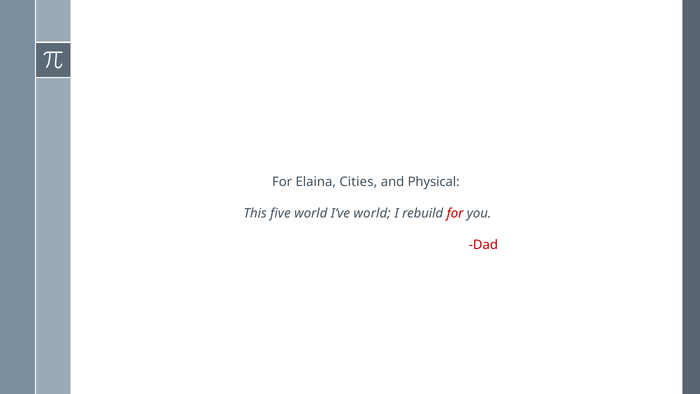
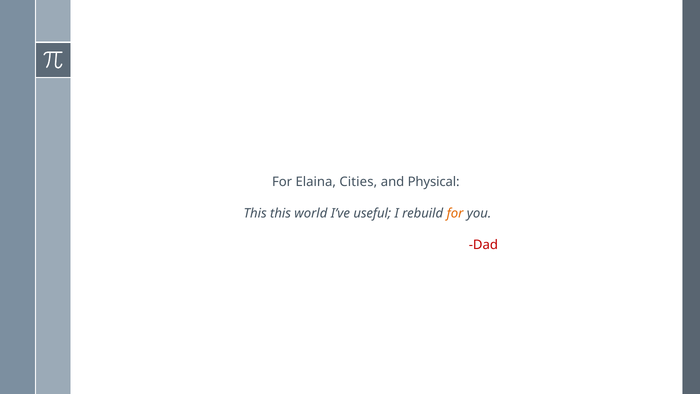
This five: five -> this
I’ve world: world -> useful
for at (455, 213) colour: red -> orange
